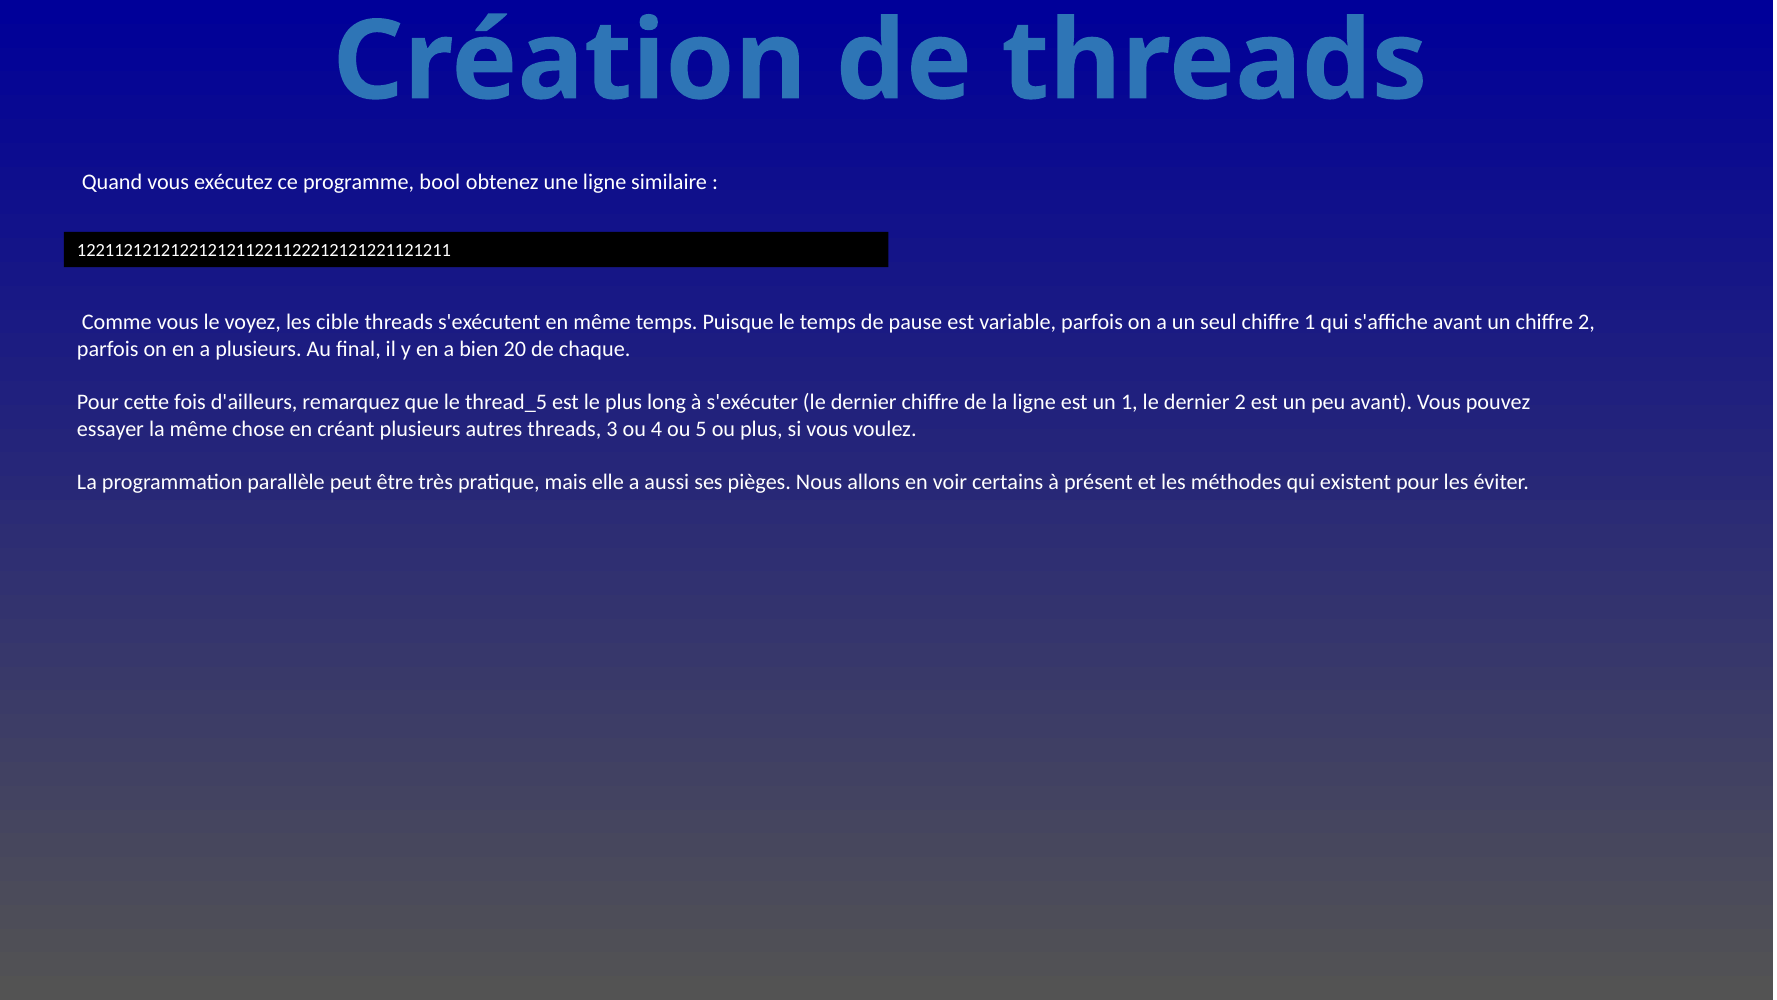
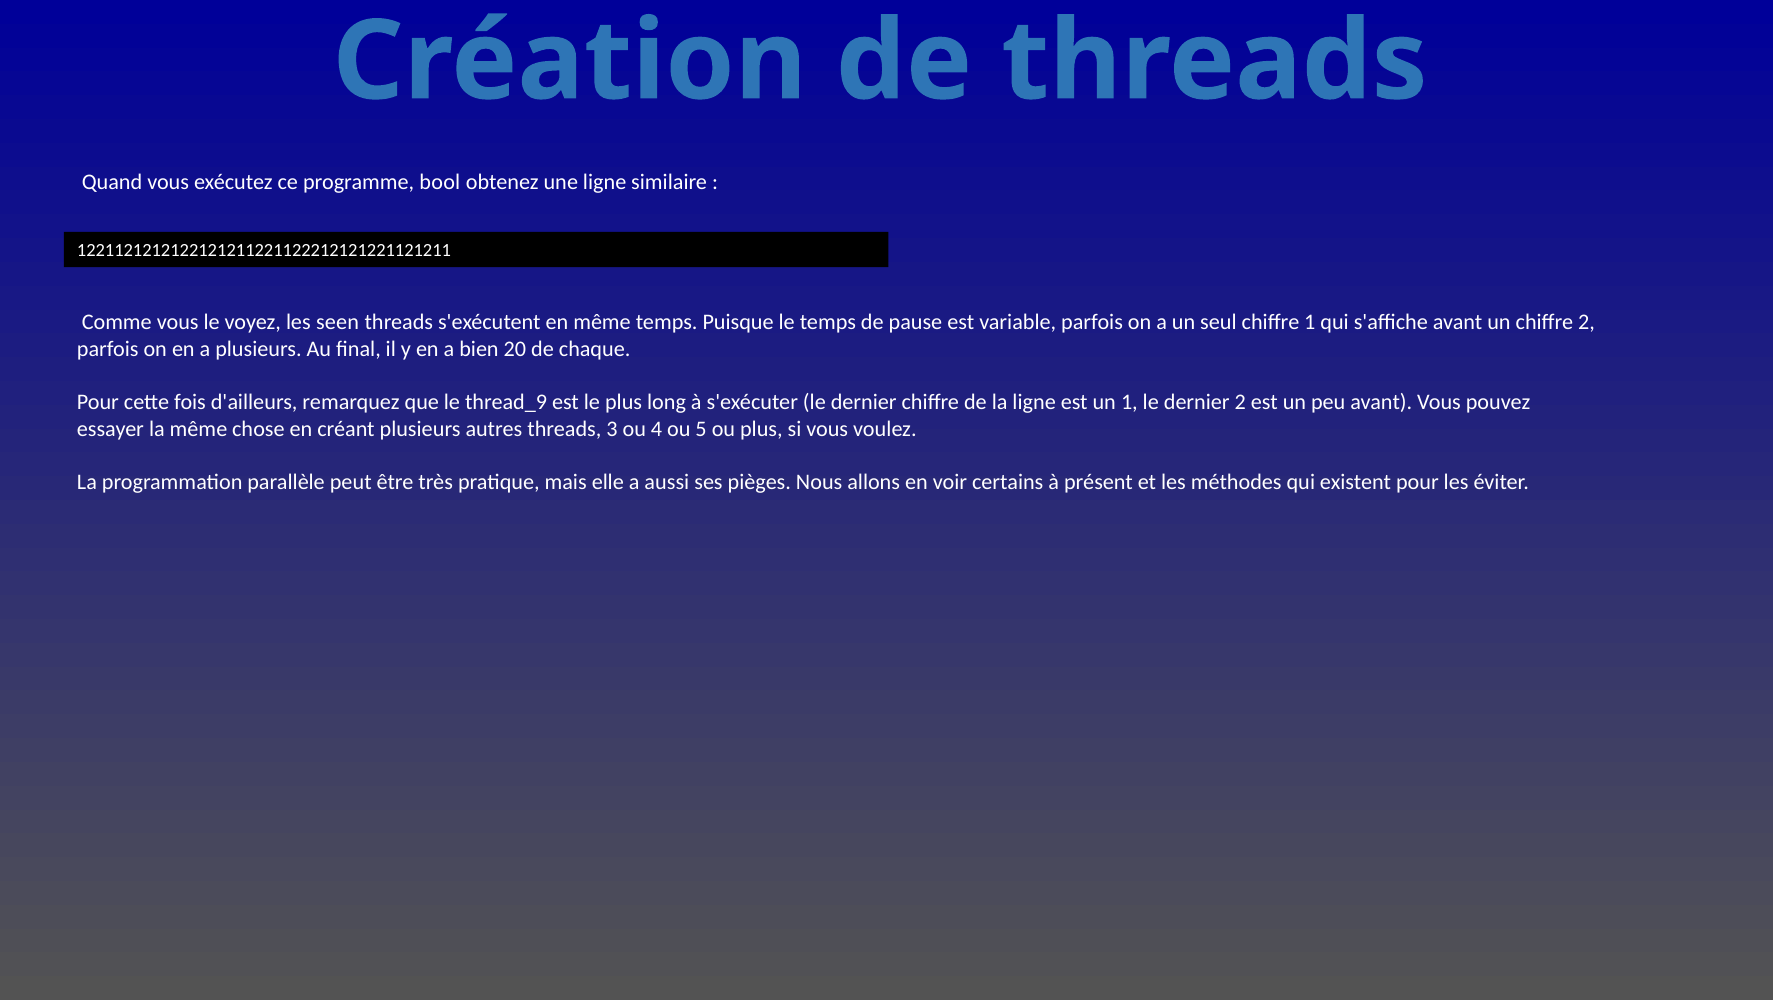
cible: cible -> seen
thread_5: thread_5 -> thread_9
